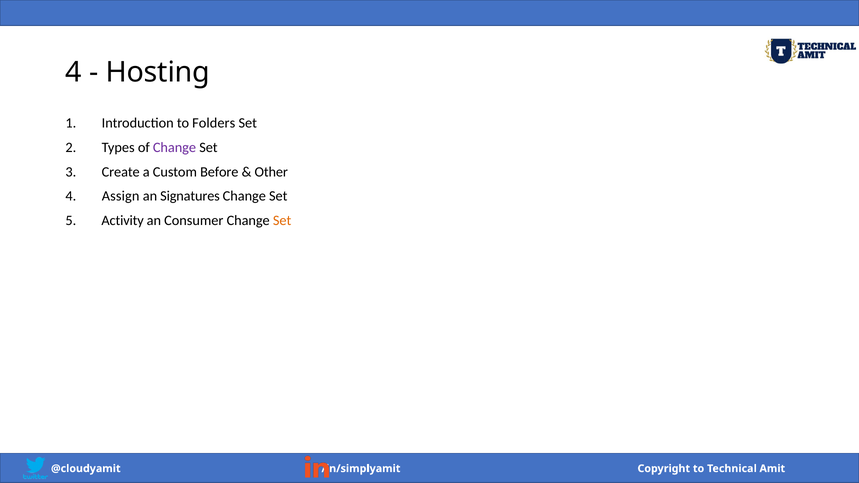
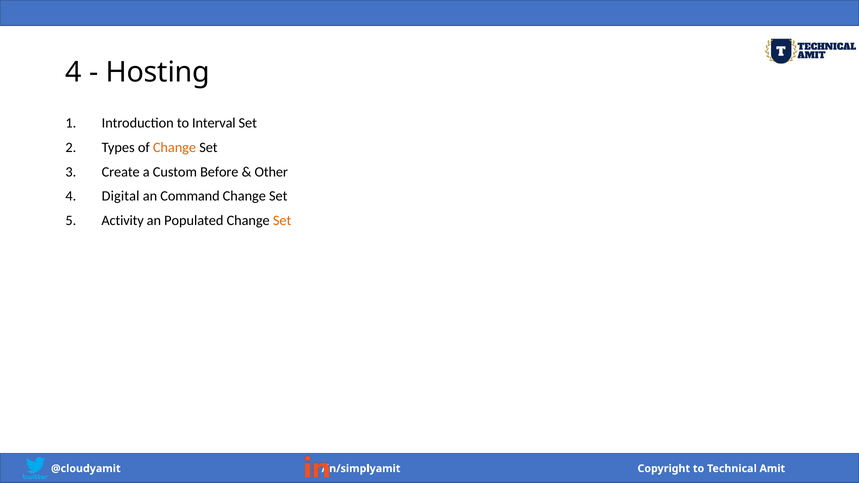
Folders: Folders -> Interval
Change at (174, 148) colour: purple -> orange
Assign: Assign -> Digital
Signatures: Signatures -> Command
Consumer: Consumer -> Populated
